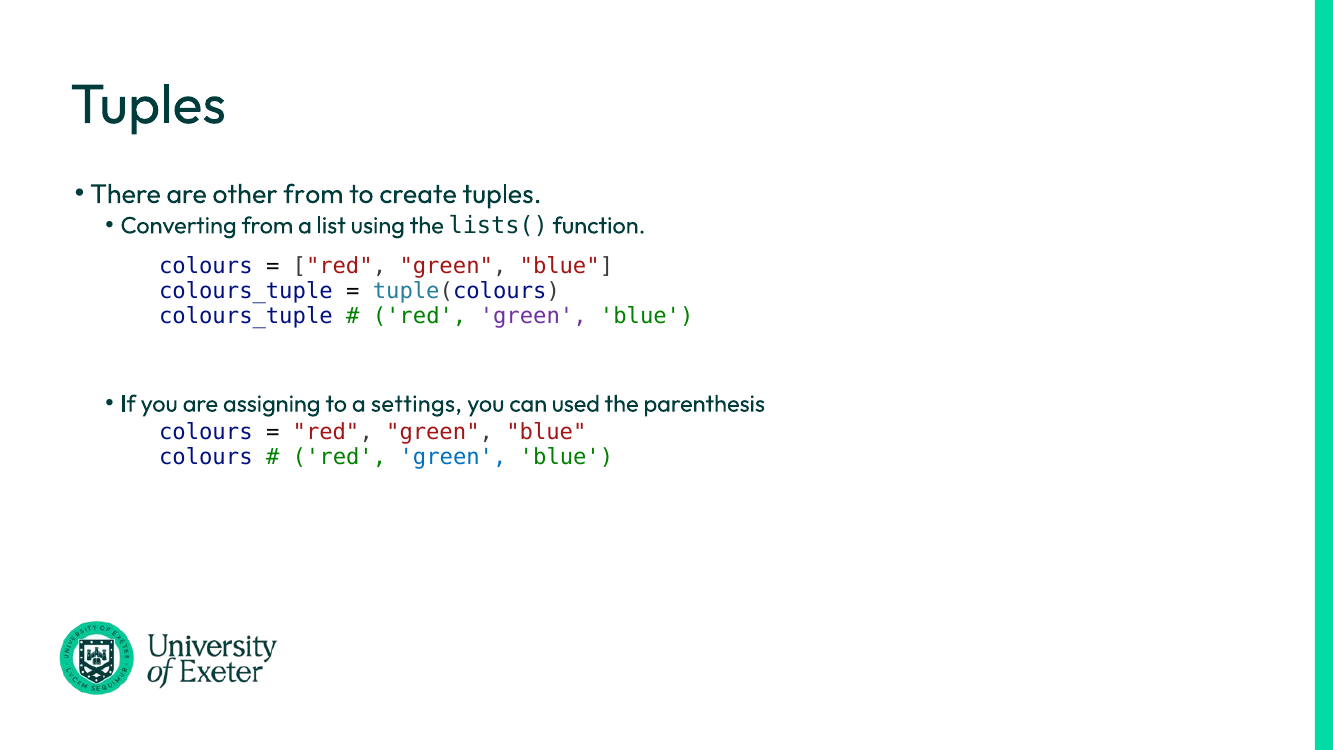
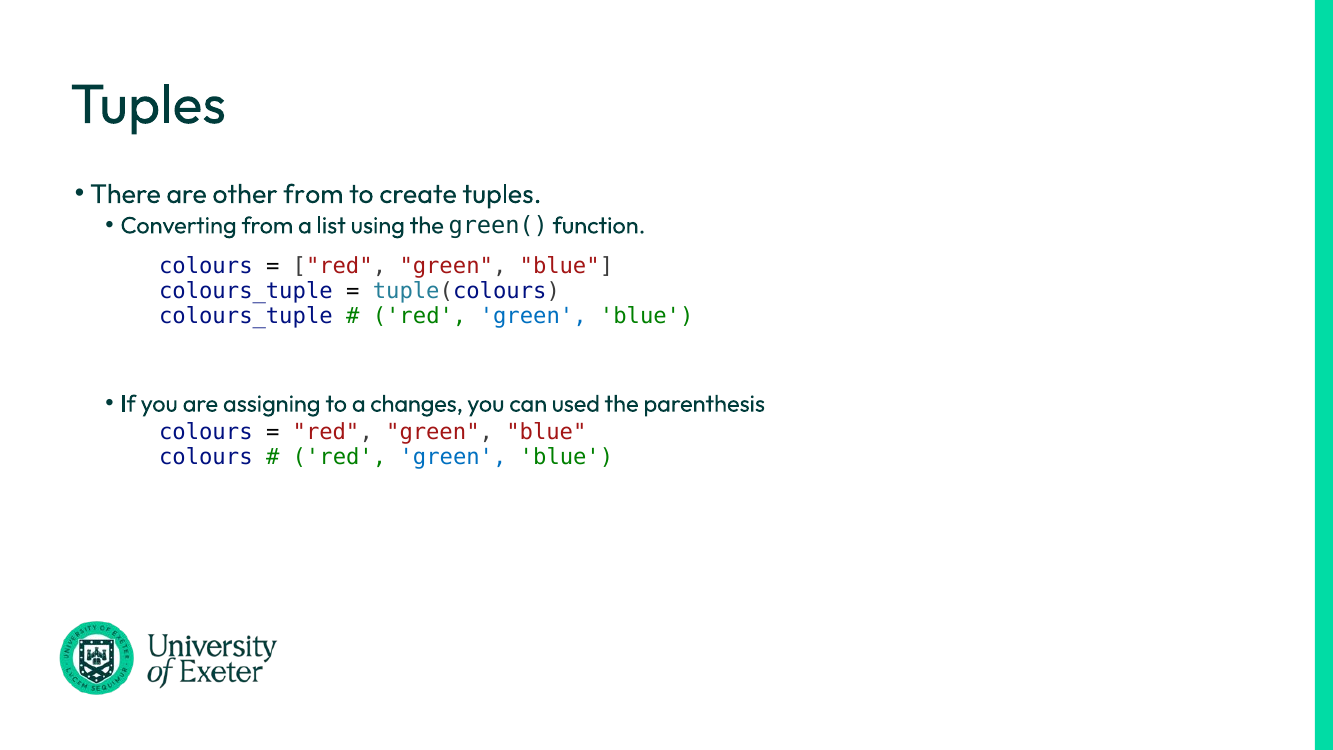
lists(: lists( -> green(
green at (533, 316) colour: purple -> blue
settings: settings -> changes
